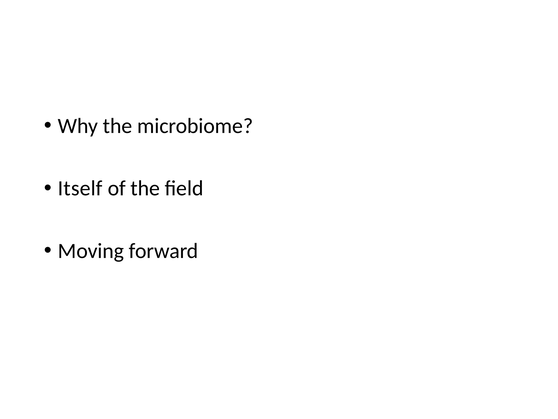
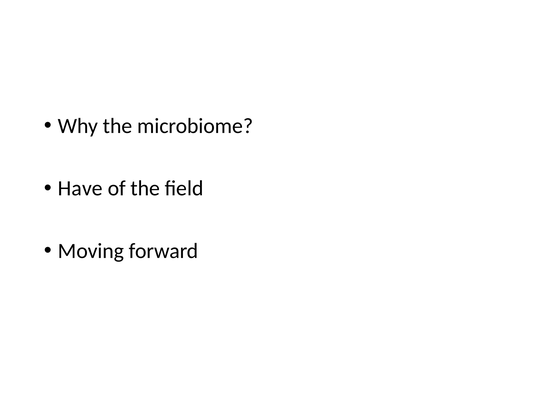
Itself: Itself -> Have
